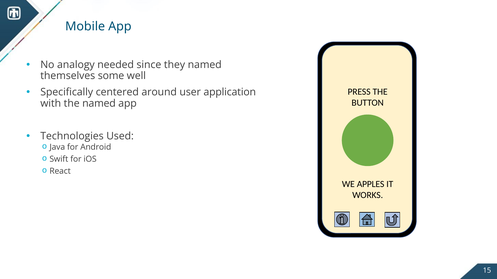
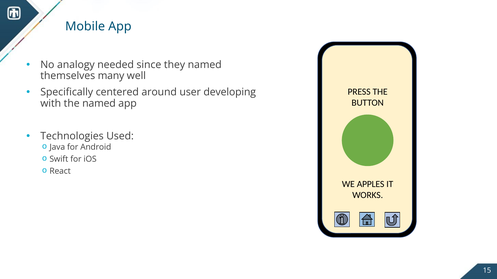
some: some -> many
application: application -> developing
